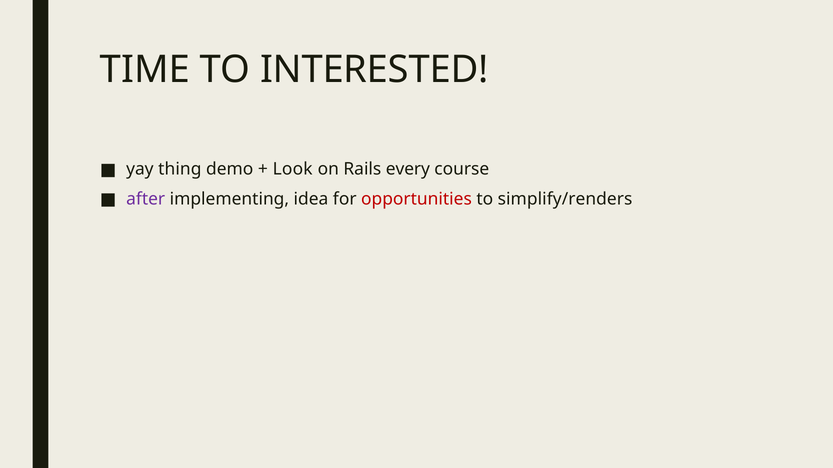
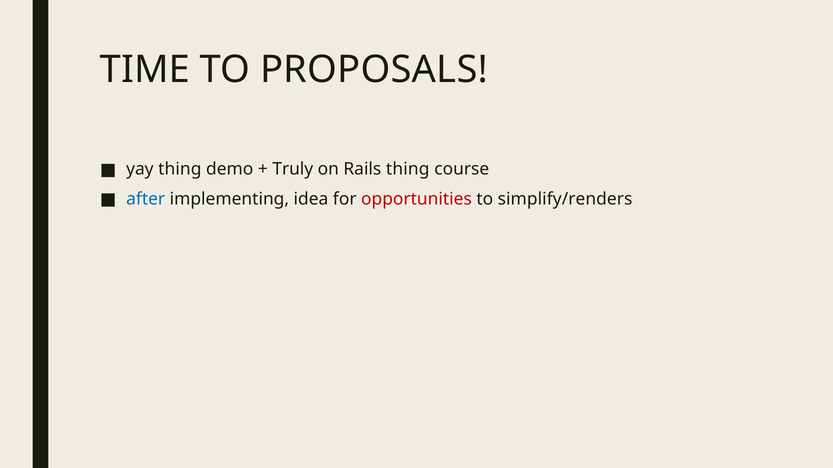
INTERESTED: INTERESTED -> PROPOSALS
Look: Look -> Truly
Rails every: every -> thing
after colour: purple -> blue
